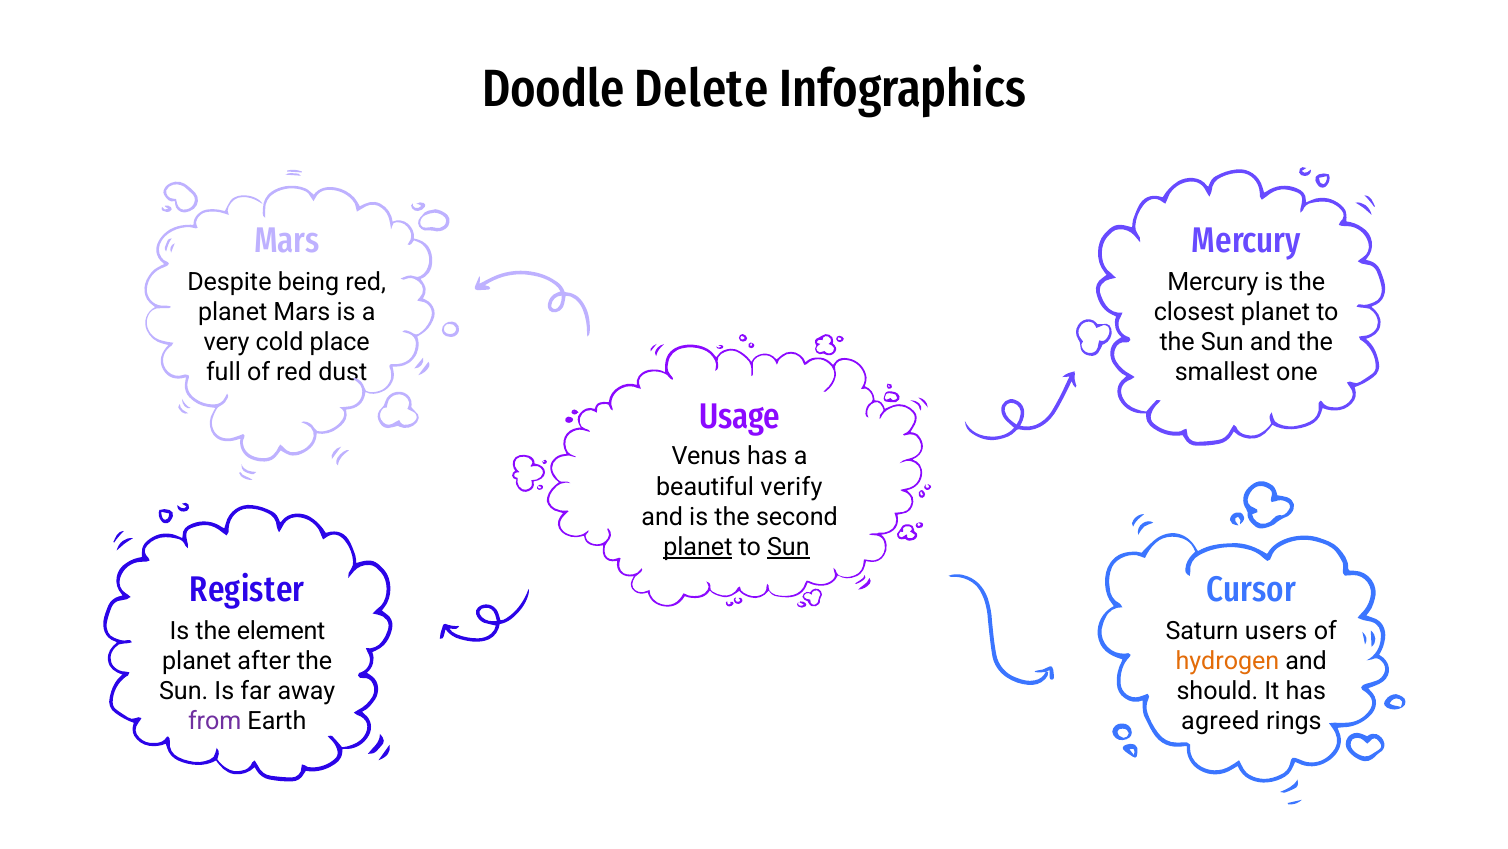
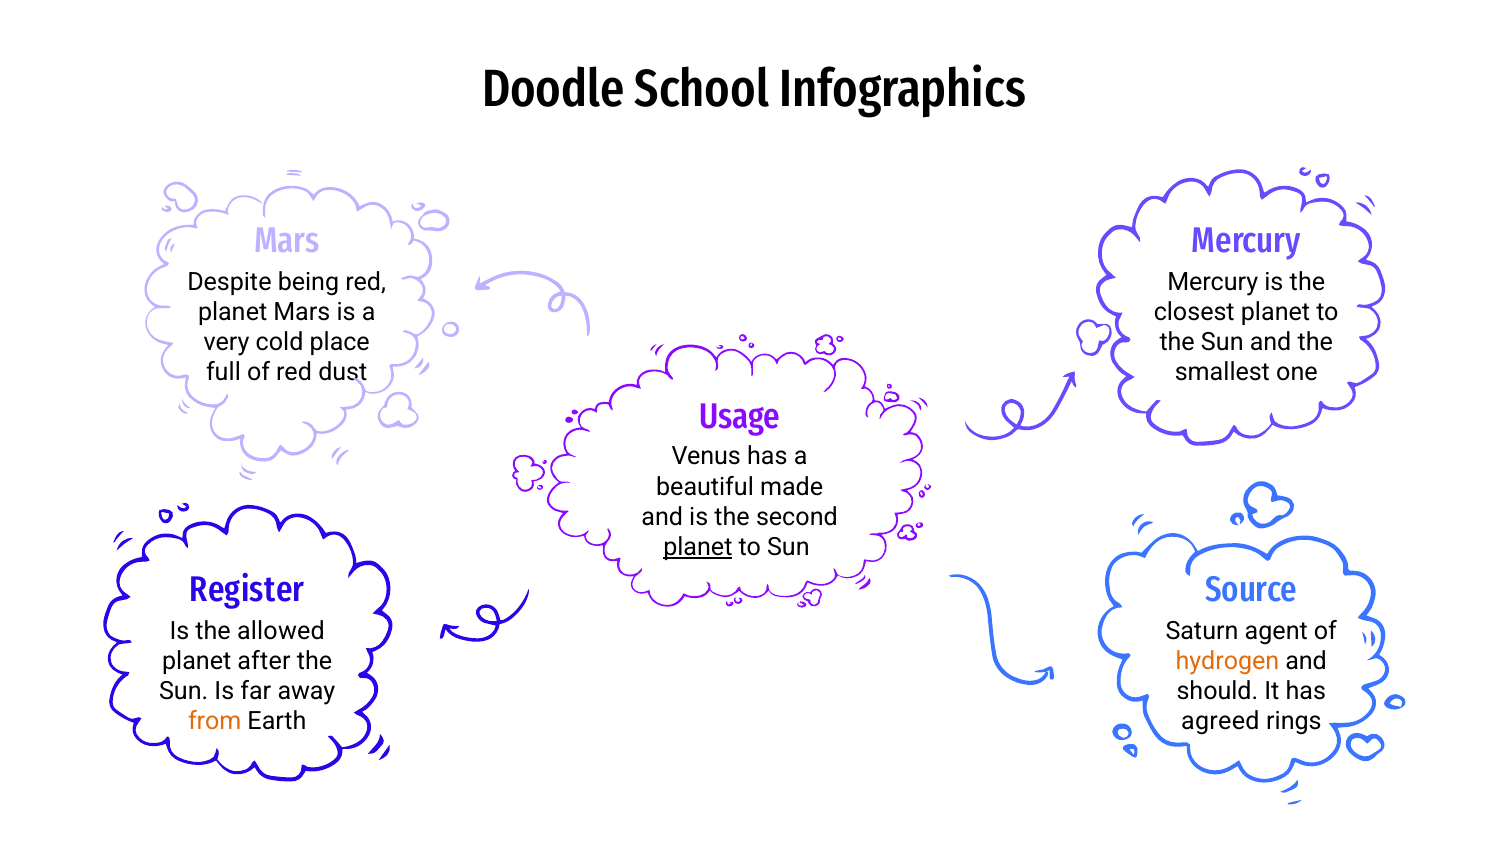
Delete: Delete -> School
verify: verify -> made
Sun at (788, 547) underline: present -> none
Cursor: Cursor -> Source
element: element -> allowed
users: users -> agent
from colour: purple -> orange
